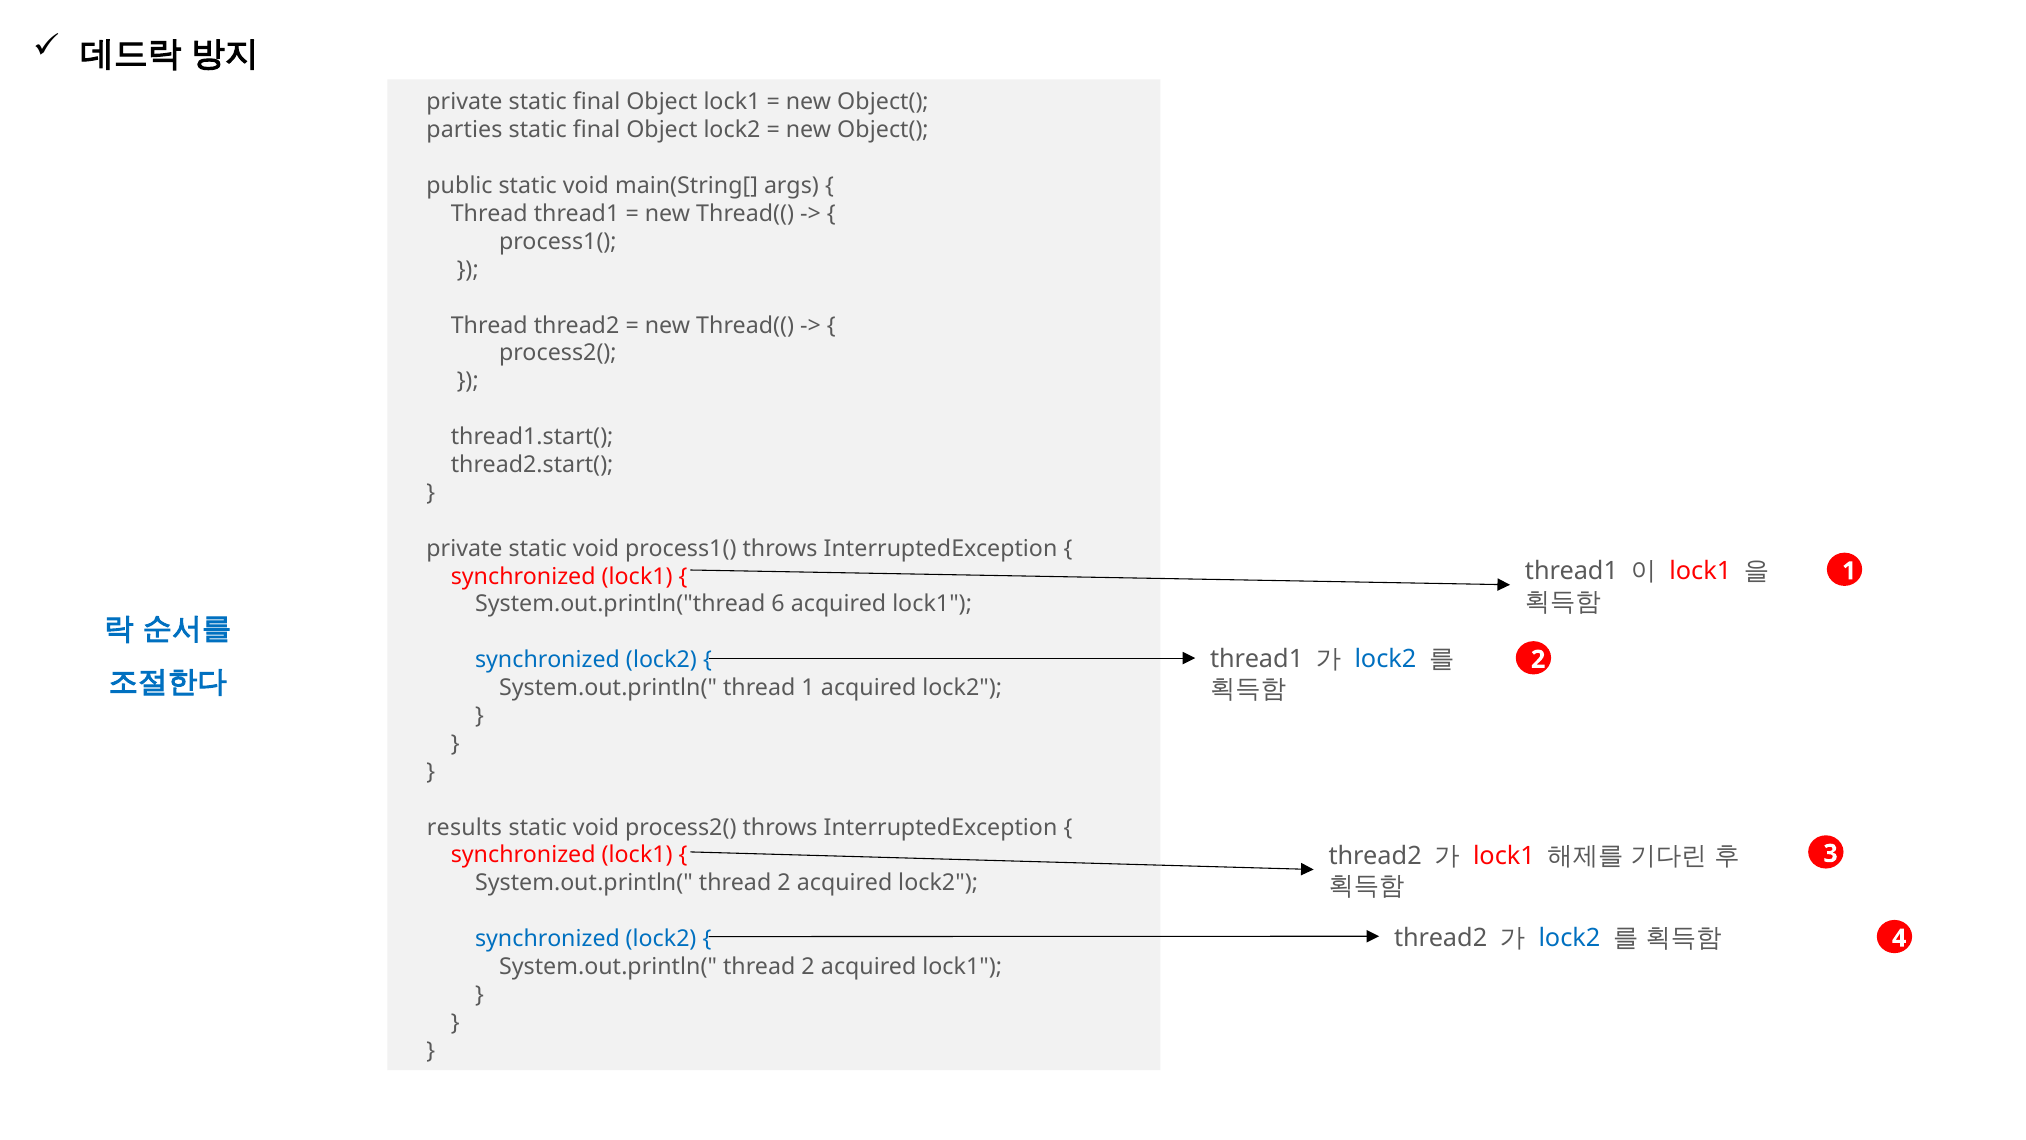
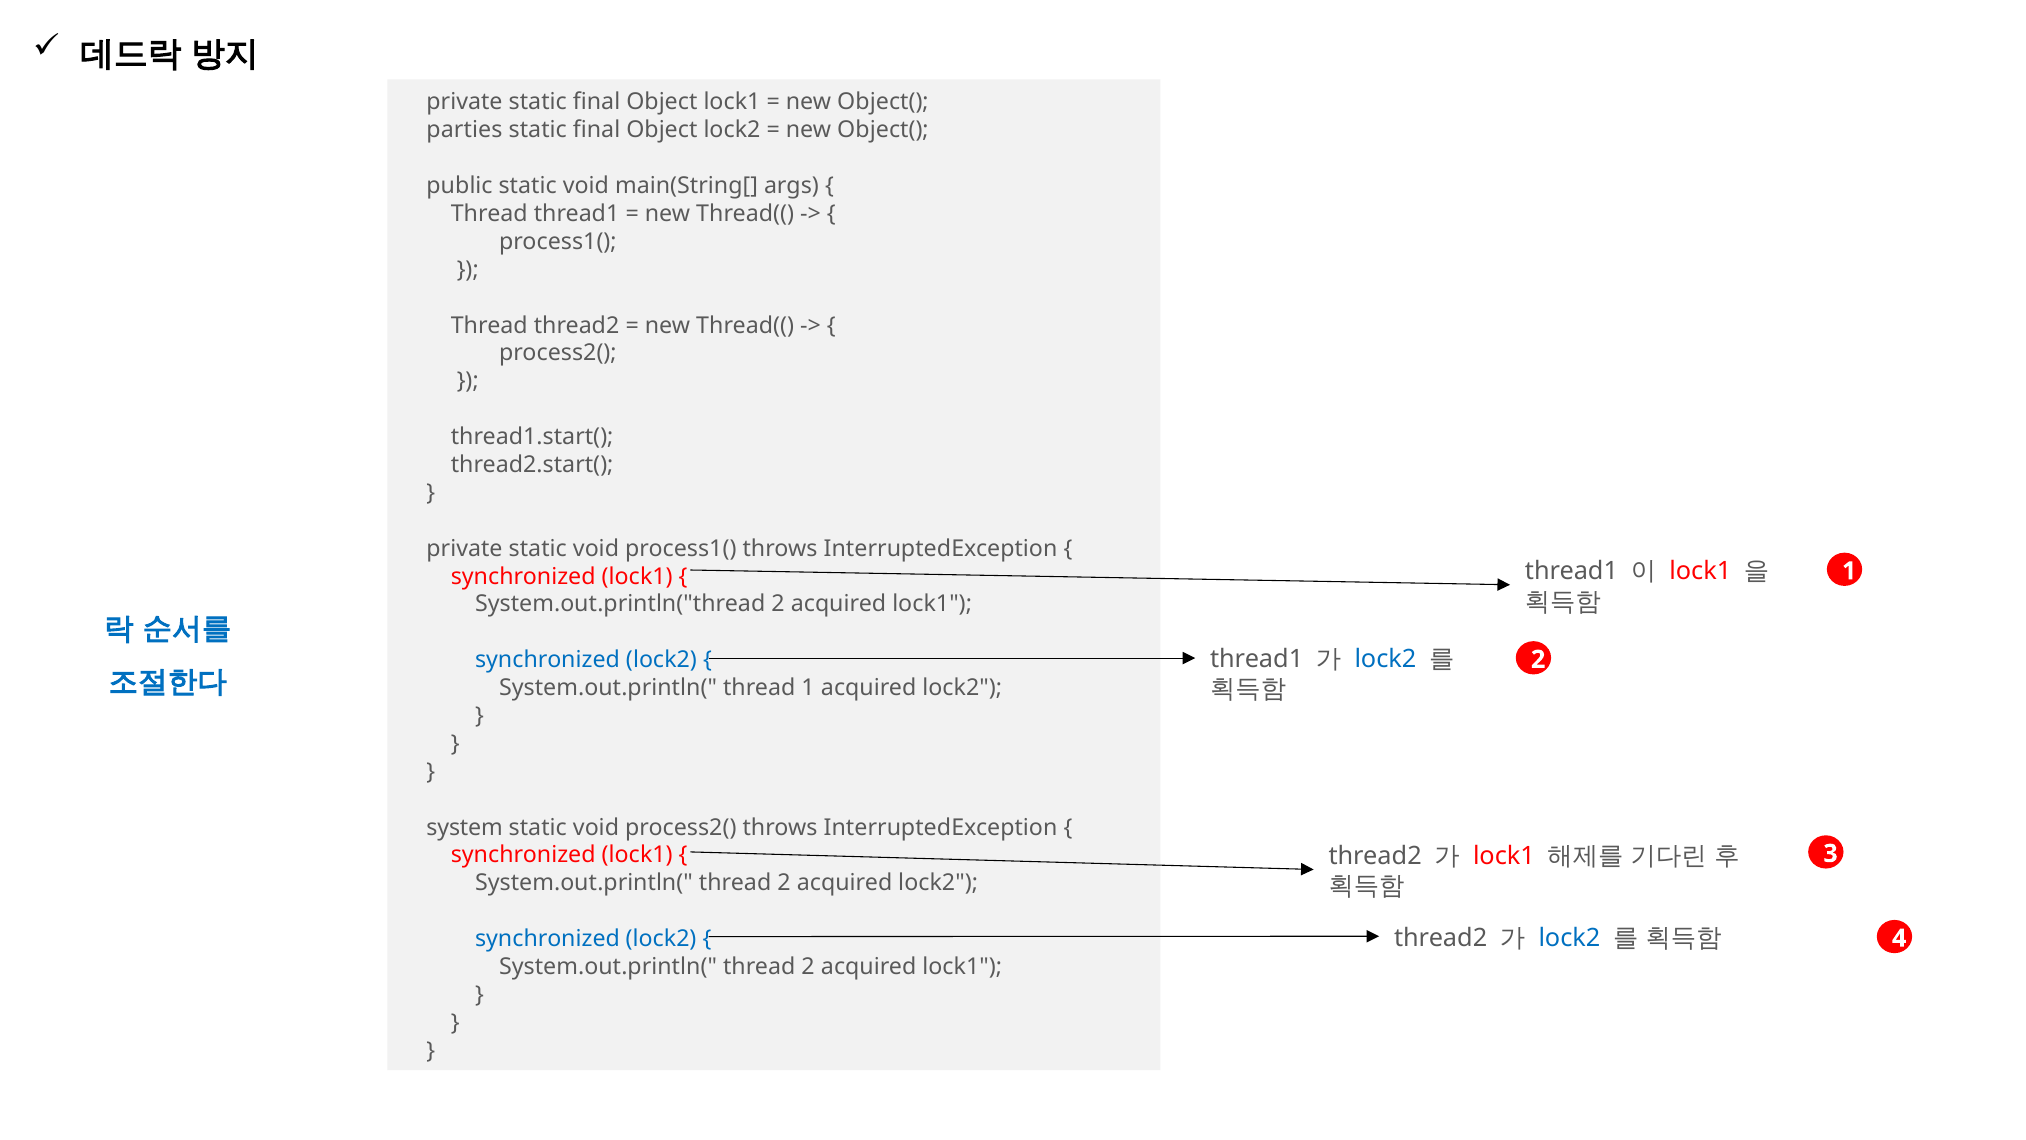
System.out.println("thread 6: 6 -> 2
results: results -> system
